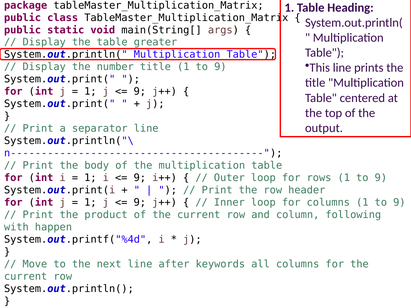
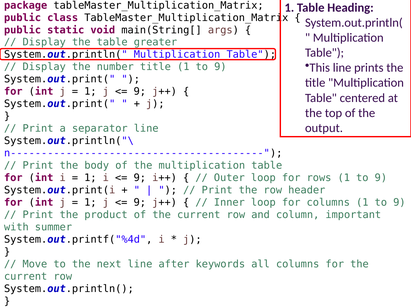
following: following -> important
happen: happen -> summer
